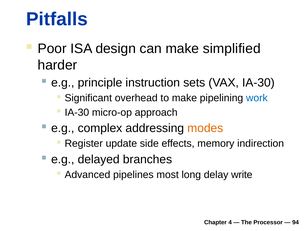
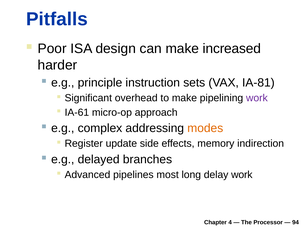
simplified: simplified -> increased
VAX IA-30: IA-30 -> IA-81
work at (257, 98) colour: blue -> purple
IA-30 at (77, 112): IA-30 -> IA-61
delay write: write -> work
